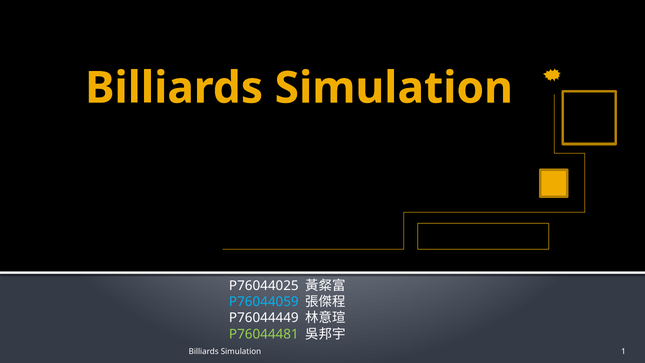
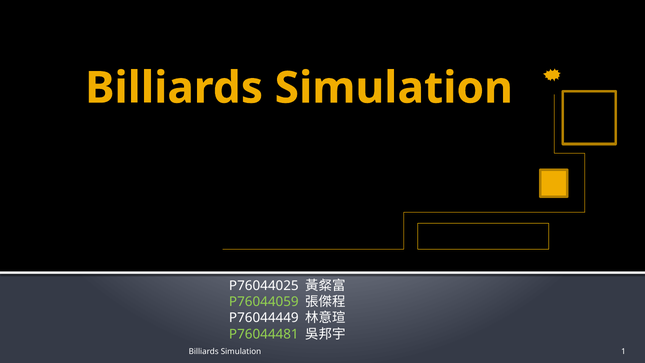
P76044059 colour: light blue -> light green
